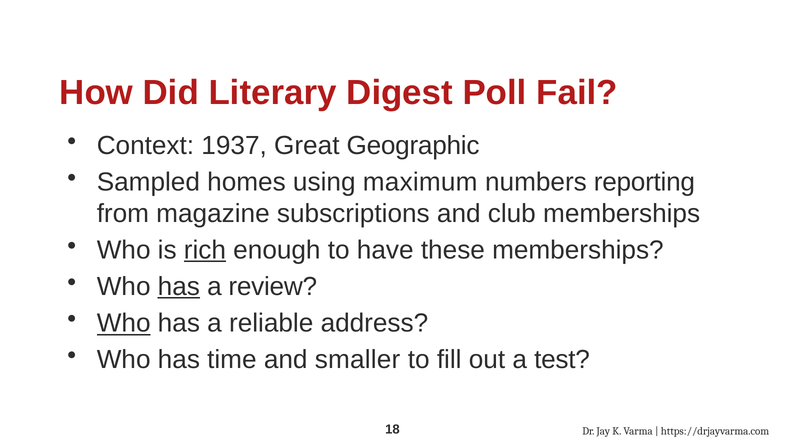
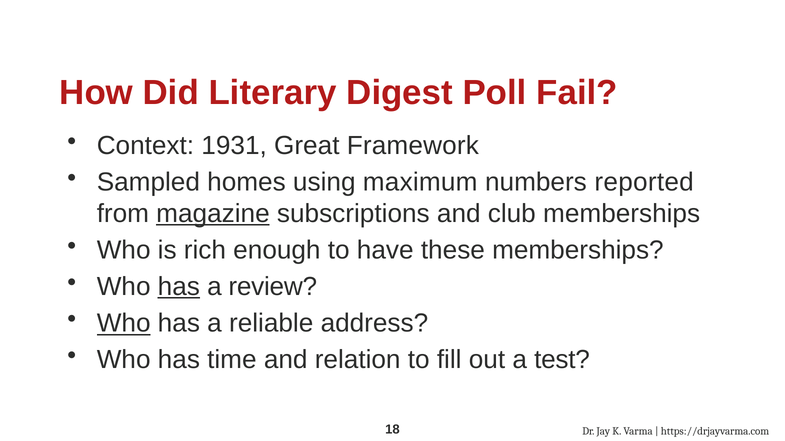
1937: 1937 -> 1931
Geographic: Geographic -> Framework
reporting: reporting -> reported
magazine underline: none -> present
rich underline: present -> none
smaller: smaller -> relation
